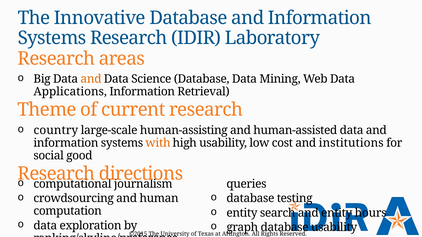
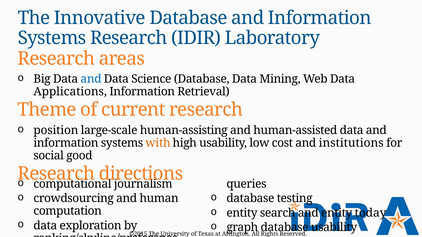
and at (91, 79) colour: orange -> blue
country: country -> position
hours: hours -> today
